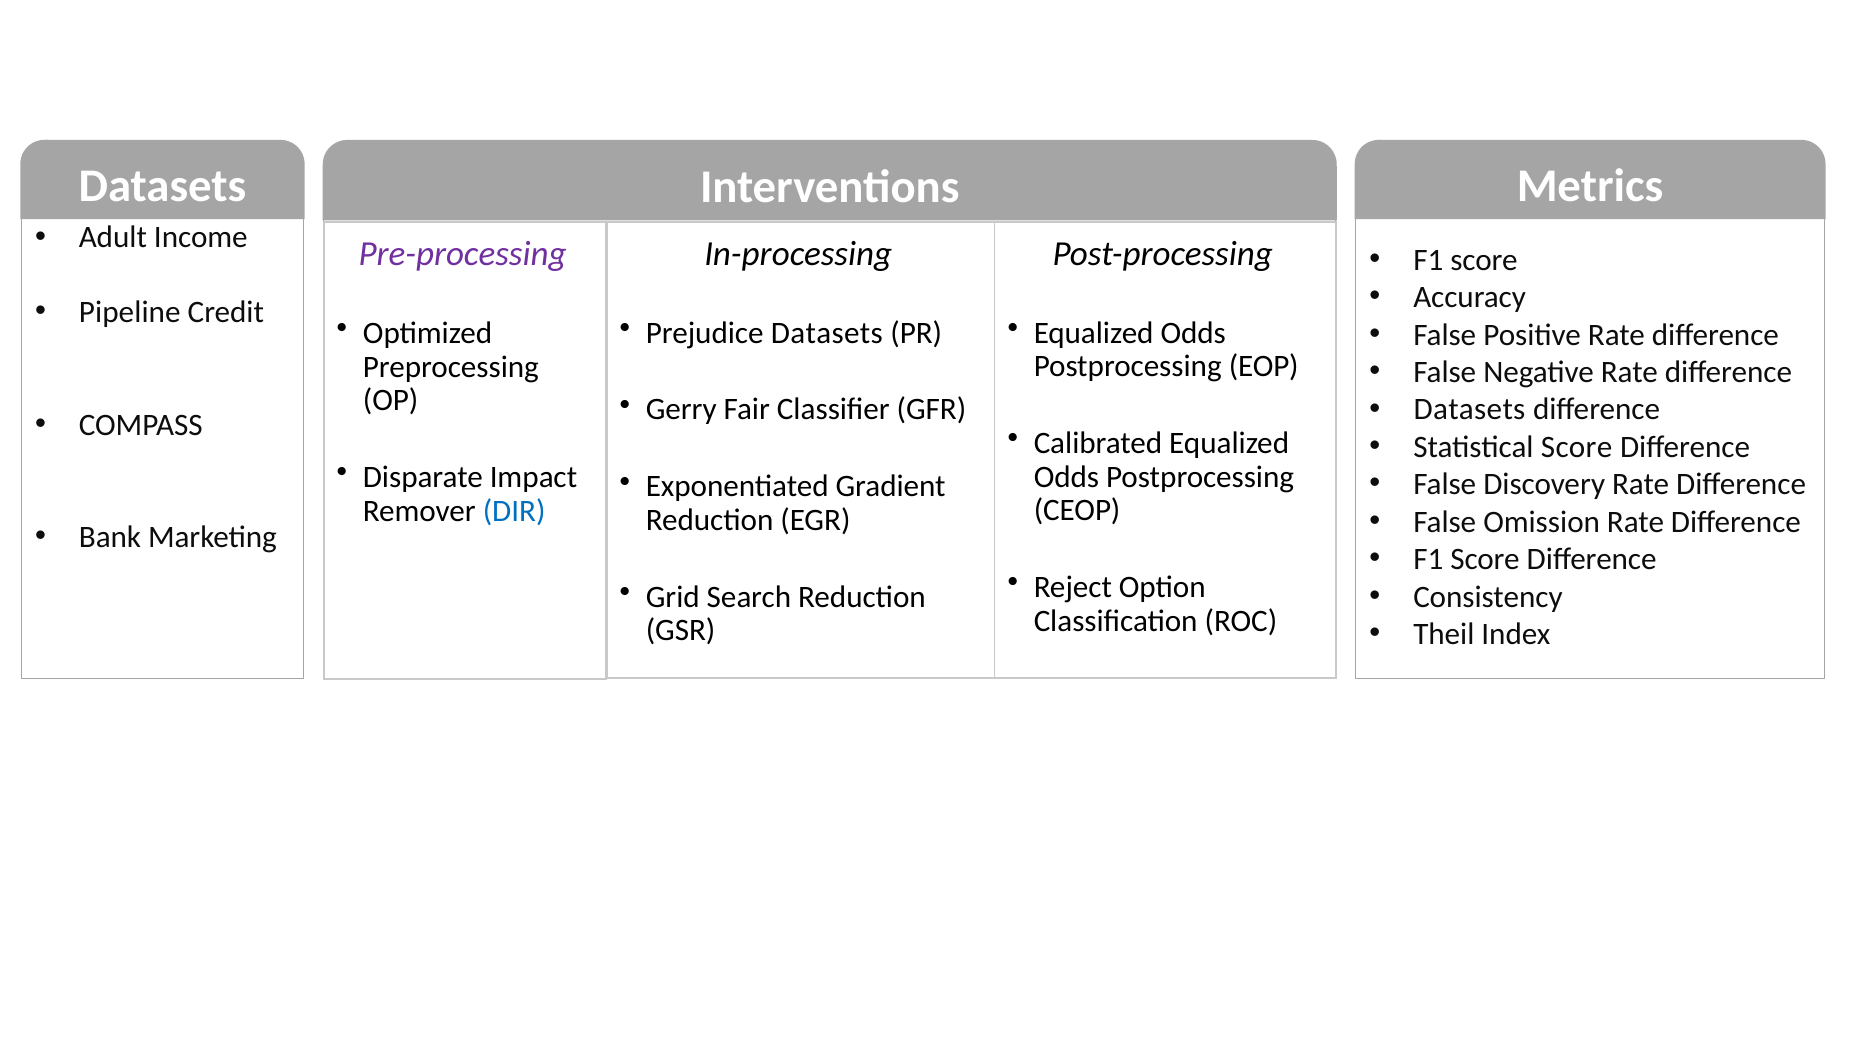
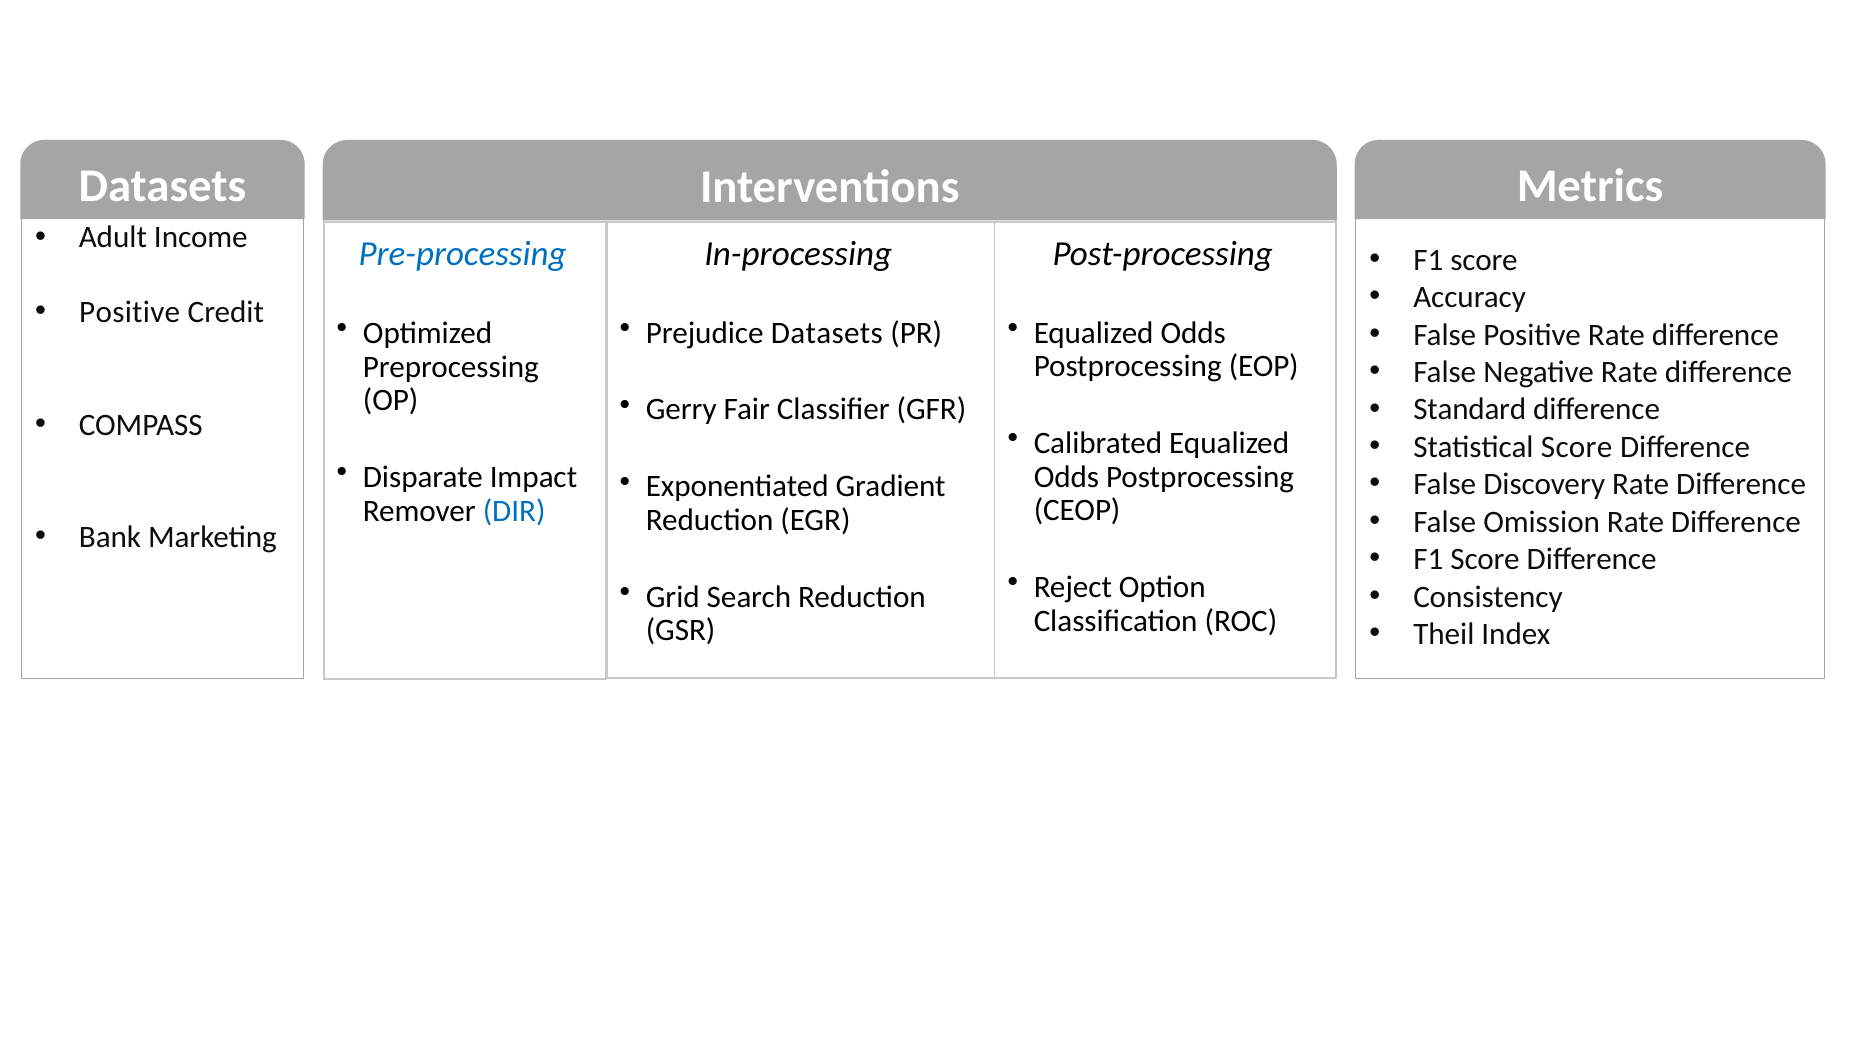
Pre-processing colour: purple -> blue
Pipeline at (130, 312): Pipeline -> Positive
Datasets at (1469, 409): Datasets -> Standard
